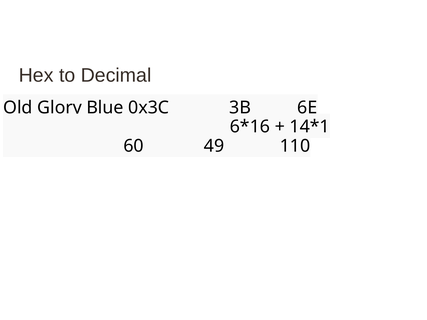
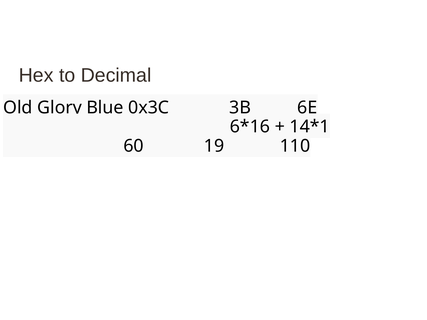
49: 49 -> 19
